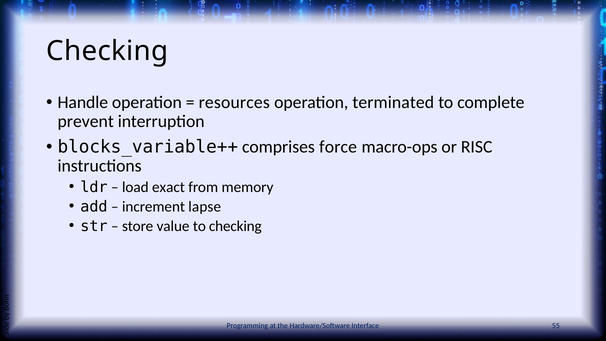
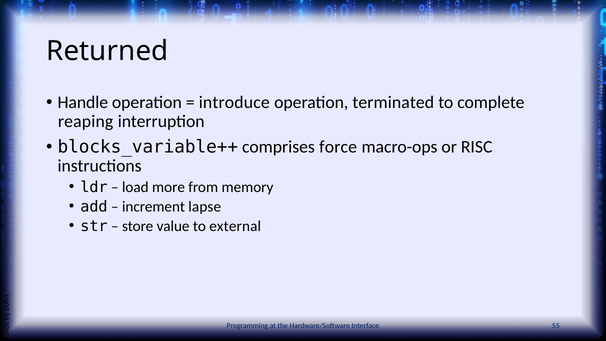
Checking at (107, 51): Checking -> Returned
resources: resources -> introduce
prevent: prevent -> reaping
exact: exact -> more
to checking: checking -> external
